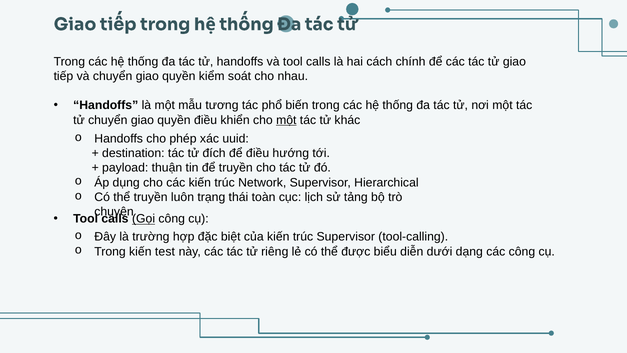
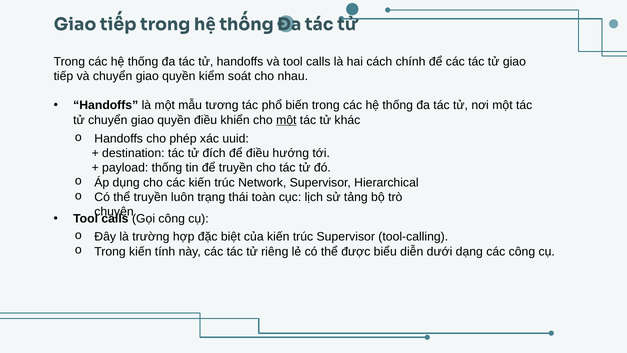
payload thuận: thuận -> thống
Gọi underline: present -> none
test: test -> tính
